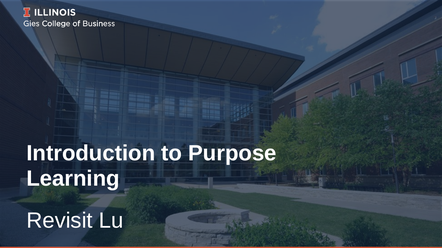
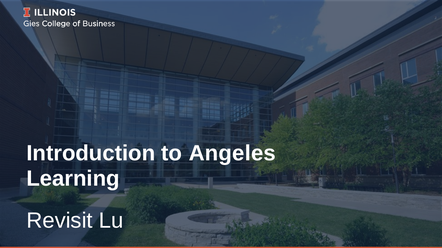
Purpose: Purpose -> Angeles
